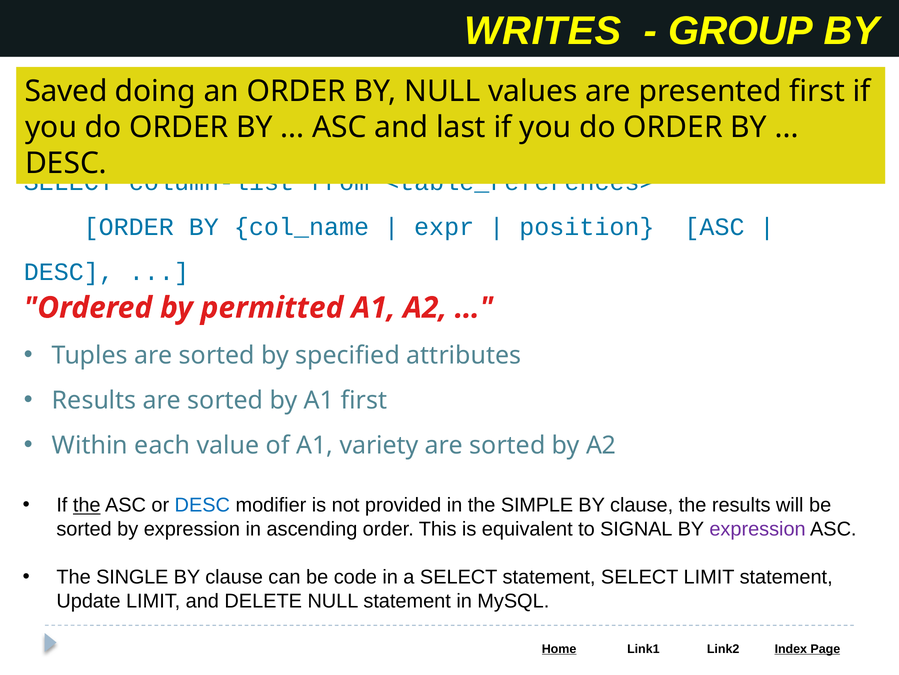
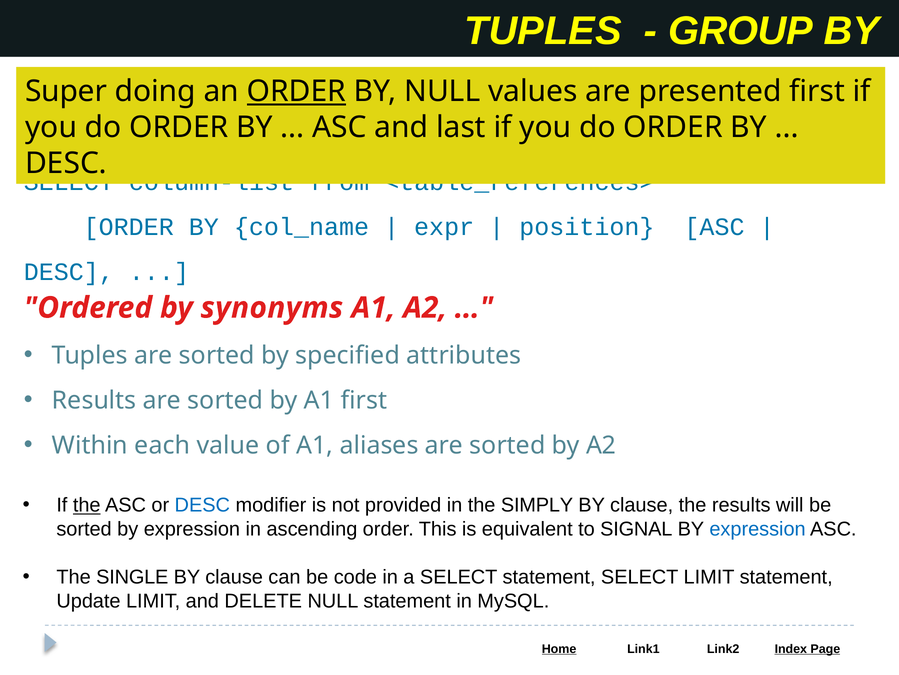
WRITES at (543, 31): WRITES -> TUPLES
Saved: Saved -> Super
ORDER at (296, 91) underline: none -> present
permitted: permitted -> synonyms
variety: variety -> aliases
SIMPLE: SIMPLE -> SIMPLY
expression at (758, 529) colour: purple -> blue
